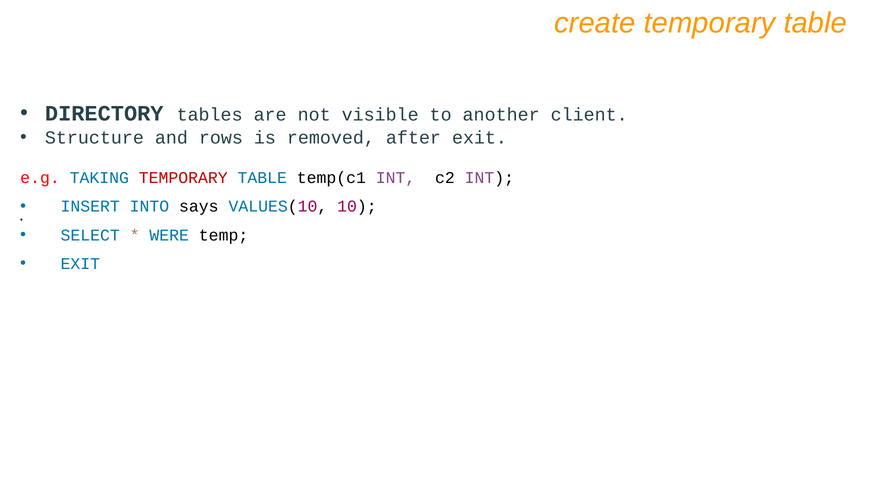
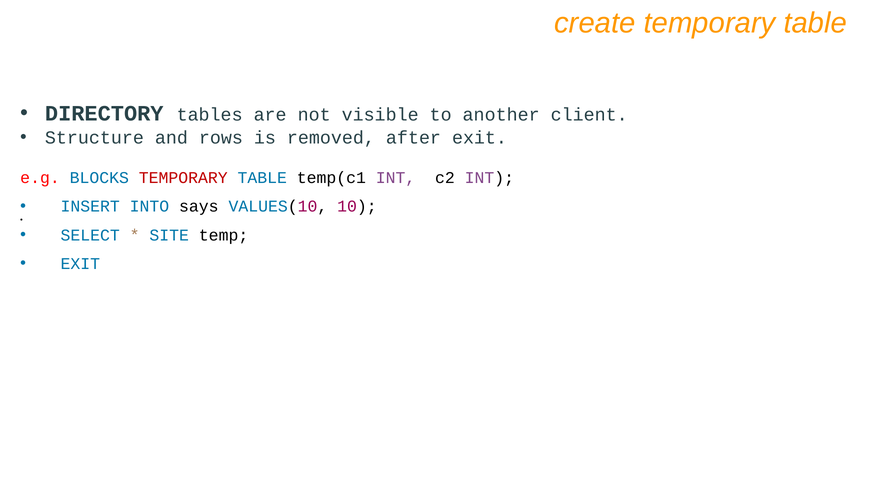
TAKING: TAKING -> BLOCKS
WERE: WERE -> SITE
